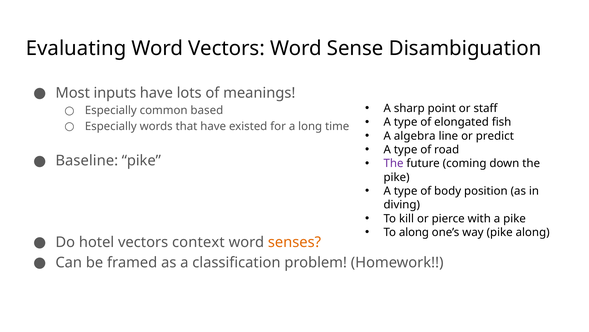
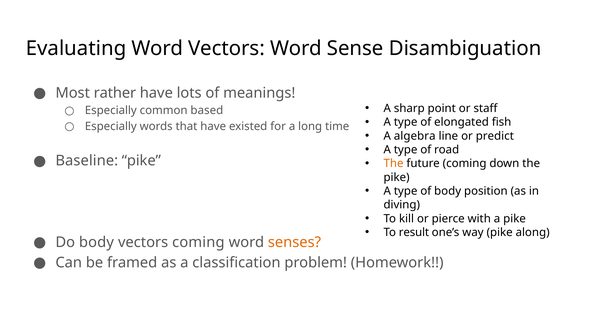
inputs: inputs -> rather
The at (394, 163) colour: purple -> orange
To along: along -> result
Do hotel: hotel -> body
vectors context: context -> coming
